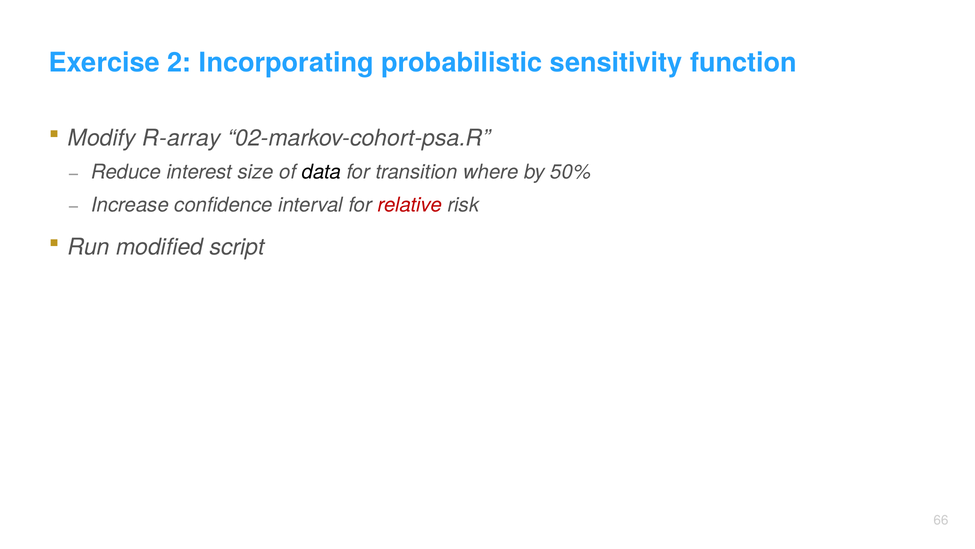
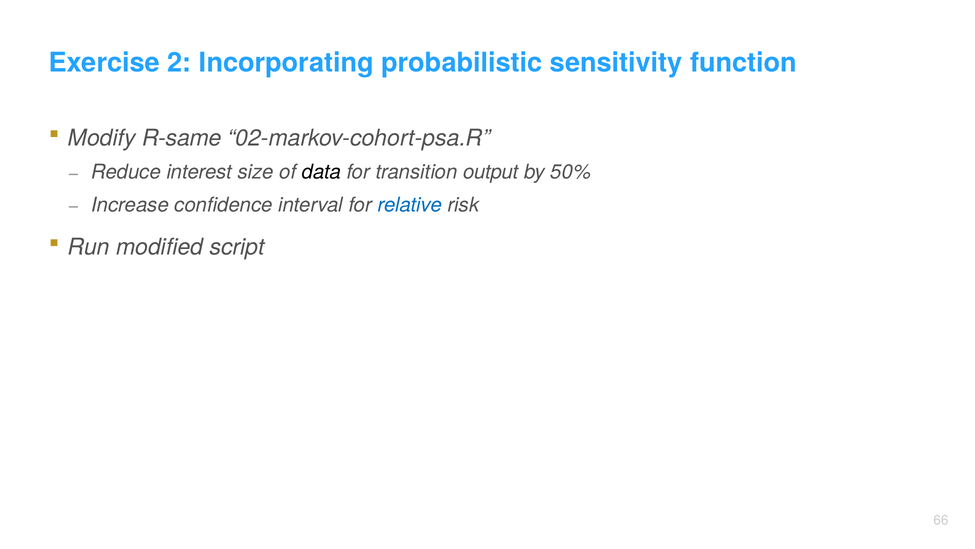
R-array: R-array -> R-same
where: where -> output
relative colour: red -> blue
